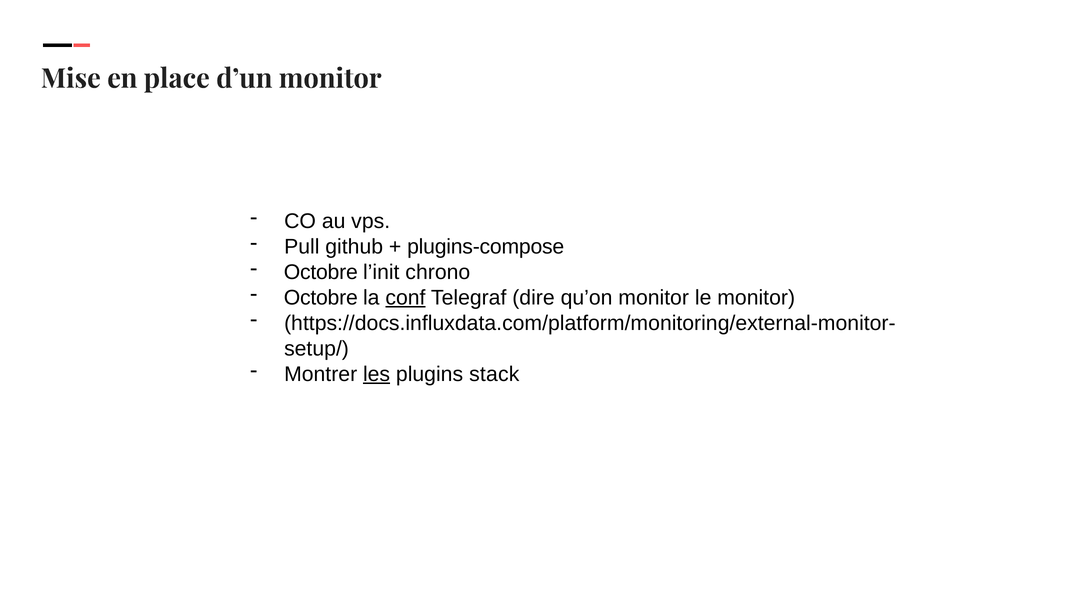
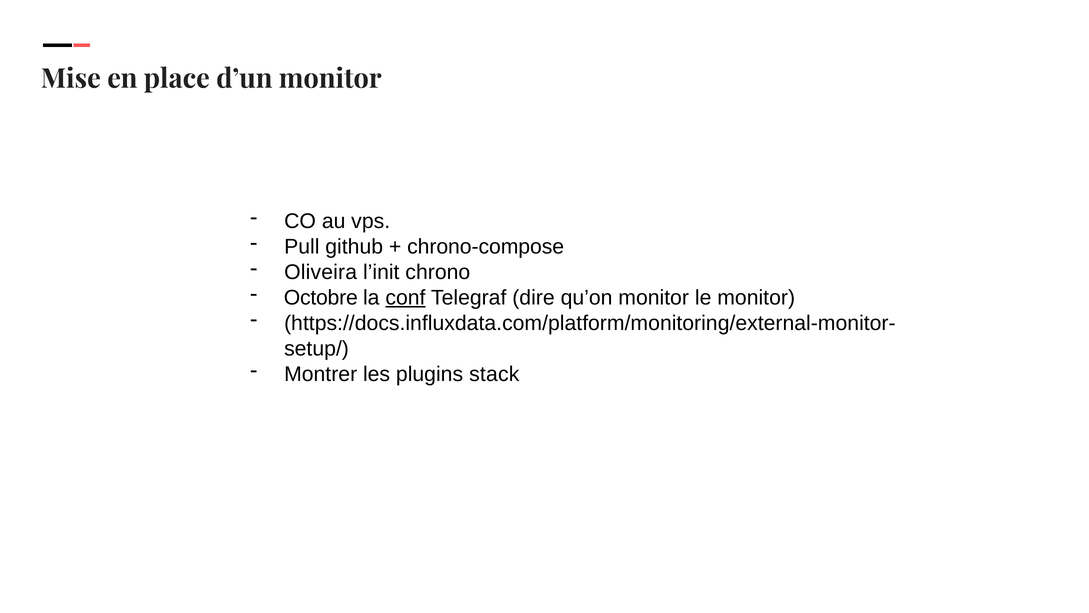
plugins-compose: plugins-compose -> chrono-compose
Octobre at (321, 272): Octobre -> Oliveira
les underline: present -> none
